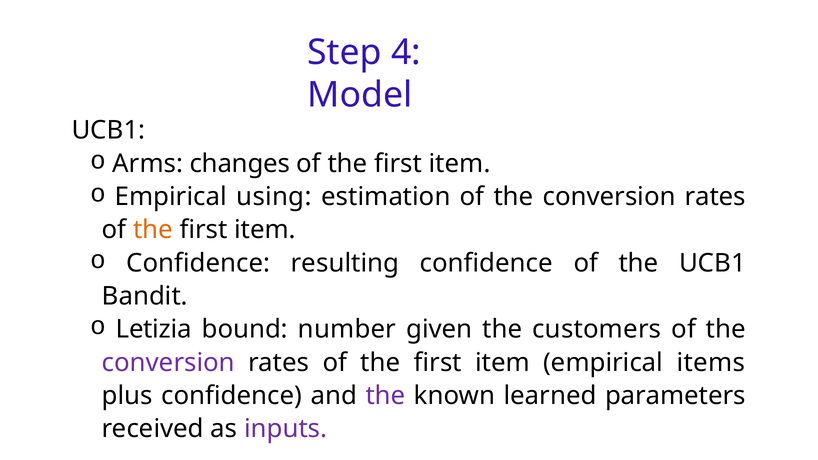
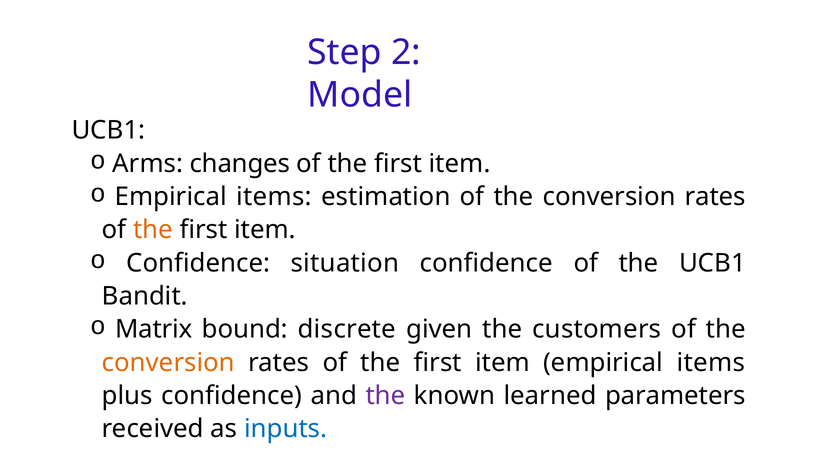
4: 4 -> 2
using at (274, 197): using -> items
resulting: resulting -> situation
Letizia: Letizia -> Matrix
number: number -> discrete
conversion at (168, 363) colour: purple -> orange
inputs colour: purple -> blue
